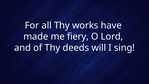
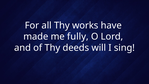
fiery: fiery -> fully
